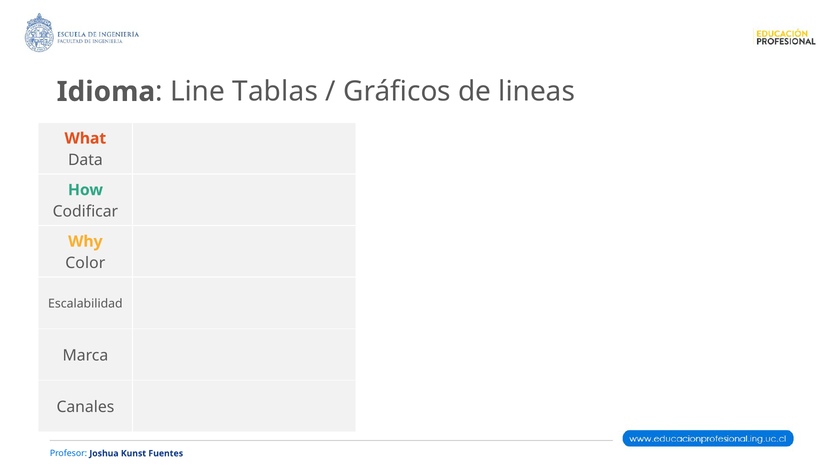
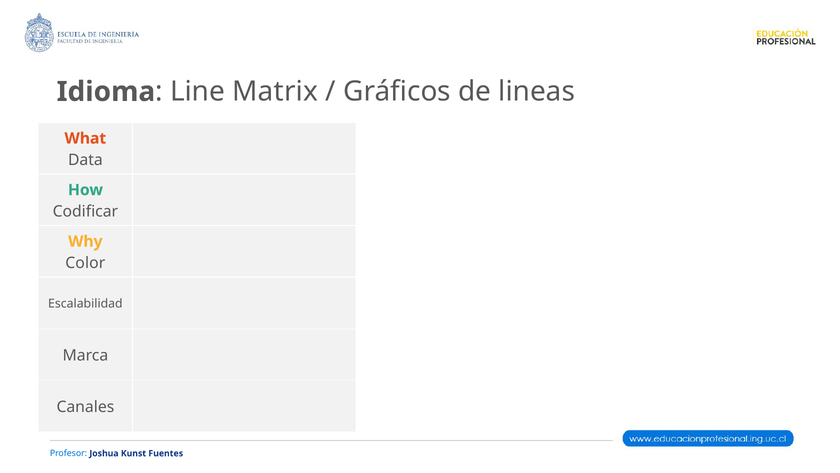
Tablas: Tablas -> Matrix
